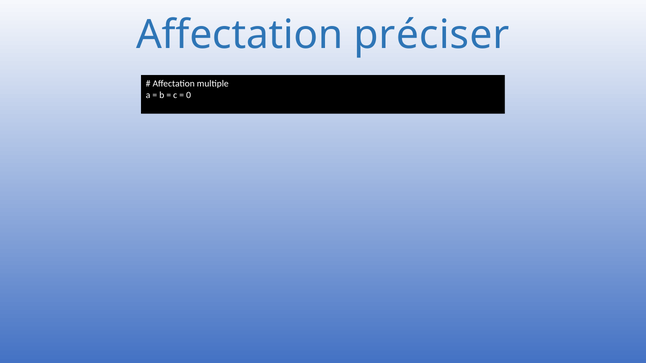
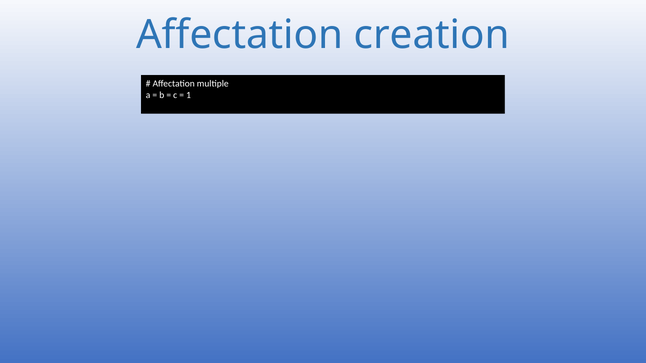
préciser: préciser -> creation
0: 0 -> 1
